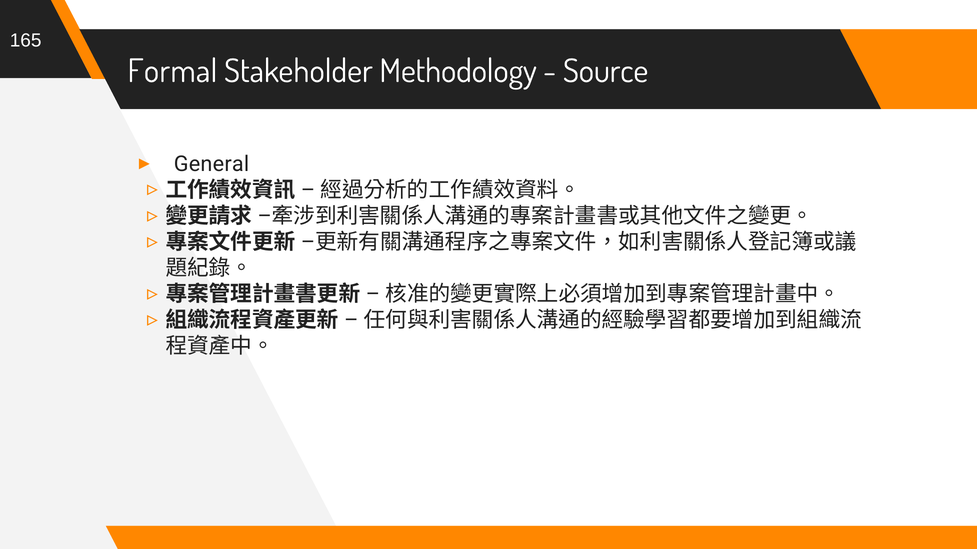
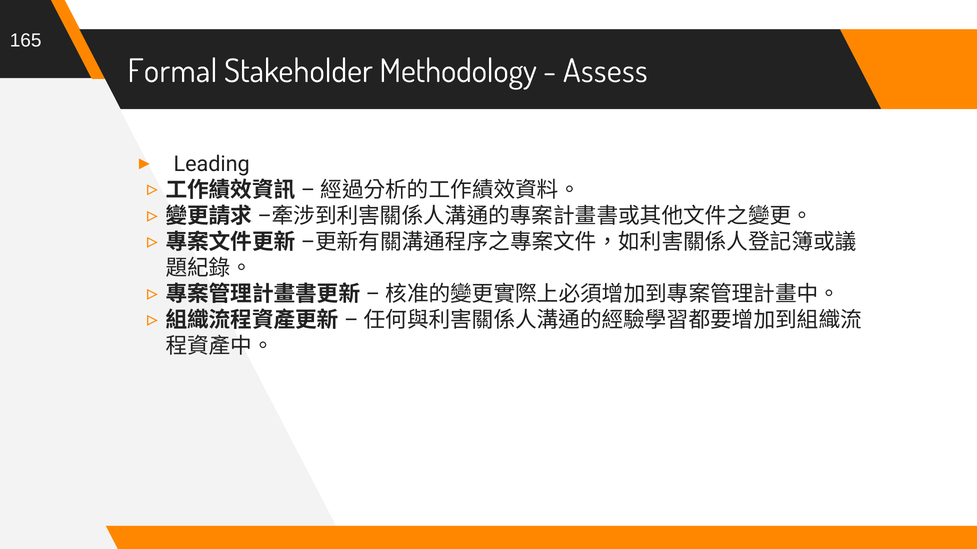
Source: Source -> Assess
General: General -> Leading
